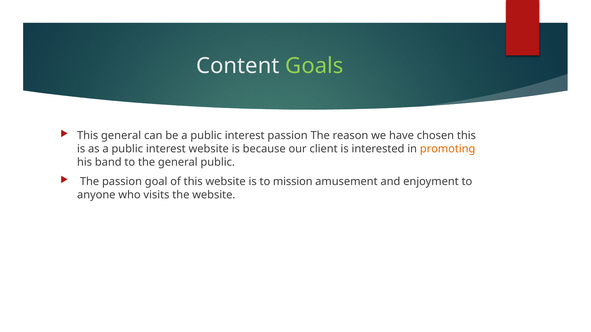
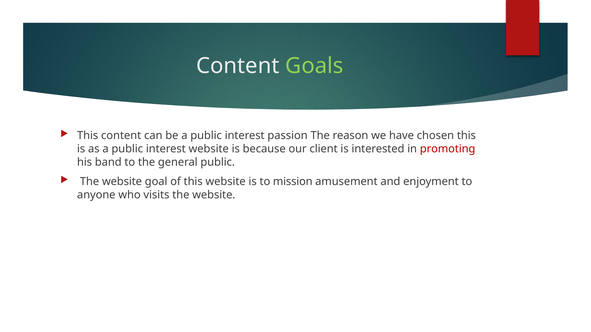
This general: general -> content
promoting colour: orange -> red
passion at (122, 182): passion -> website
